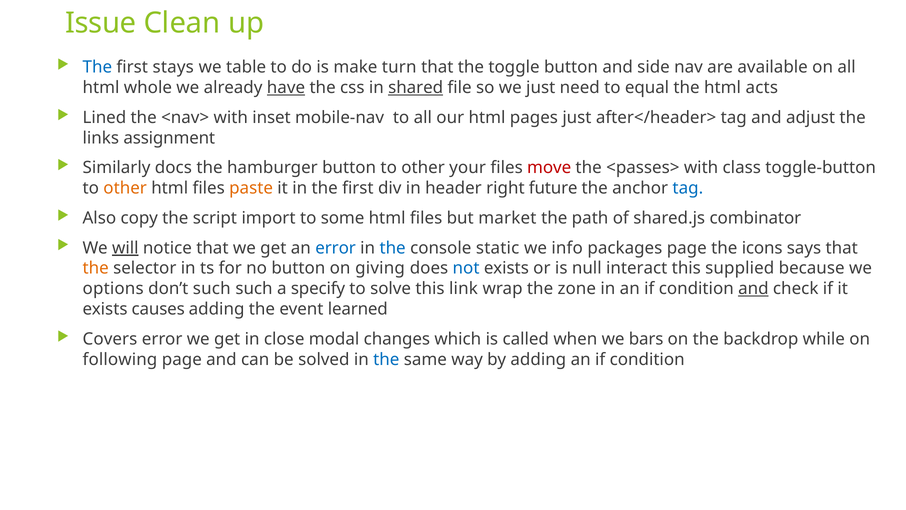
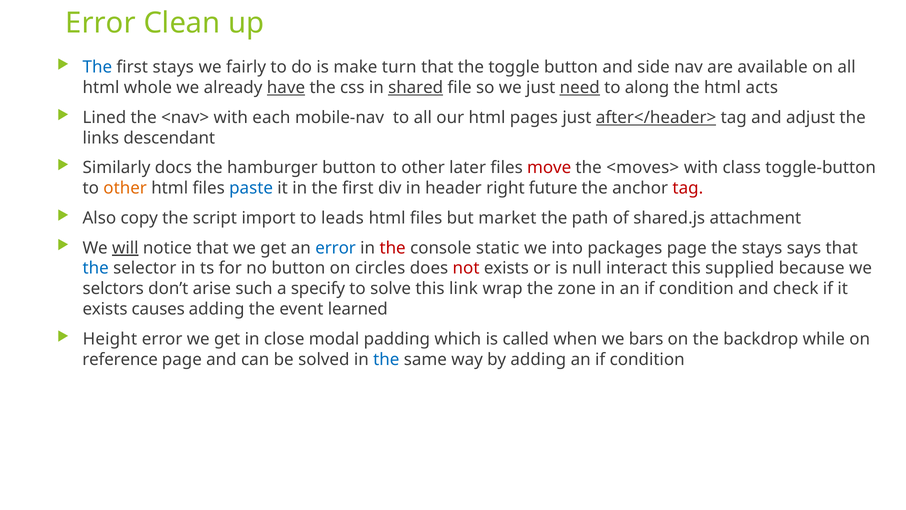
Issue at (101, 23): Issue -> Error
table: table -> fairly
need underline: none -> present
equal: equal -> along
inset: inset -> each
after</header> underline: none -> present
assignment: assignment -> descendant
your: your -> later
<passes>: <passes> -> <moves>
paste colour: orange -> blue
tag at (688, 188) colour: blue -> red
some: some -> leads
combinator: combinator -> attachment
the at (393, 248) colour: blue -> red
info: info -> into
the icons: icons -> stays
the at (96, 268) colour: orange -> blue
giving: giving -> circles
not colour: blue -> red
options: options -> selctors
don’t such: such -> arise
and at (753, 289) underline: present -> none
Covers: Covers -> Height
changes: changes -> padding
following: following -> reference
